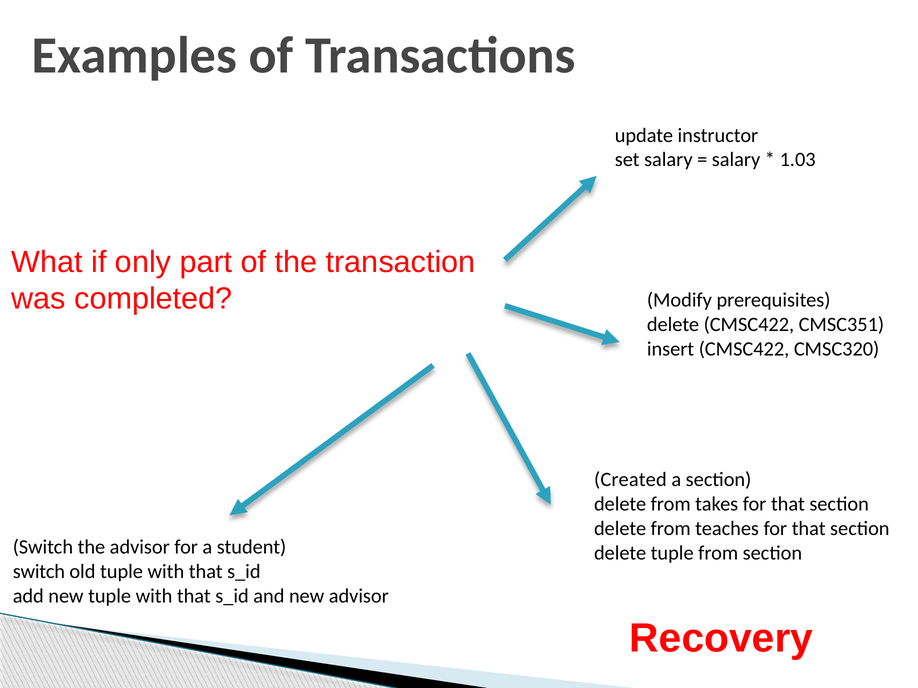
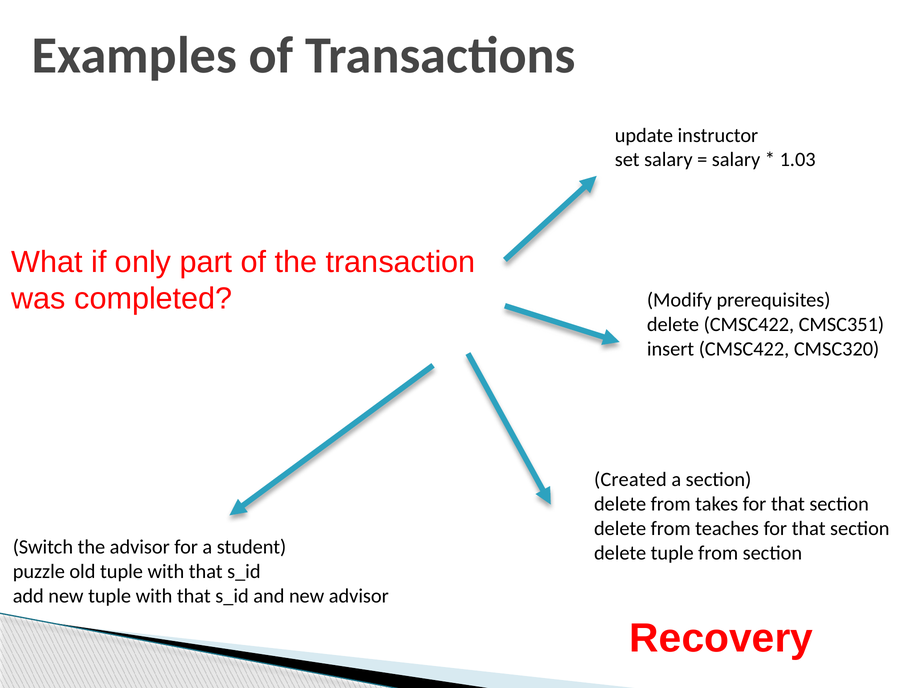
switch at (39, 572): switch -> puzzle
